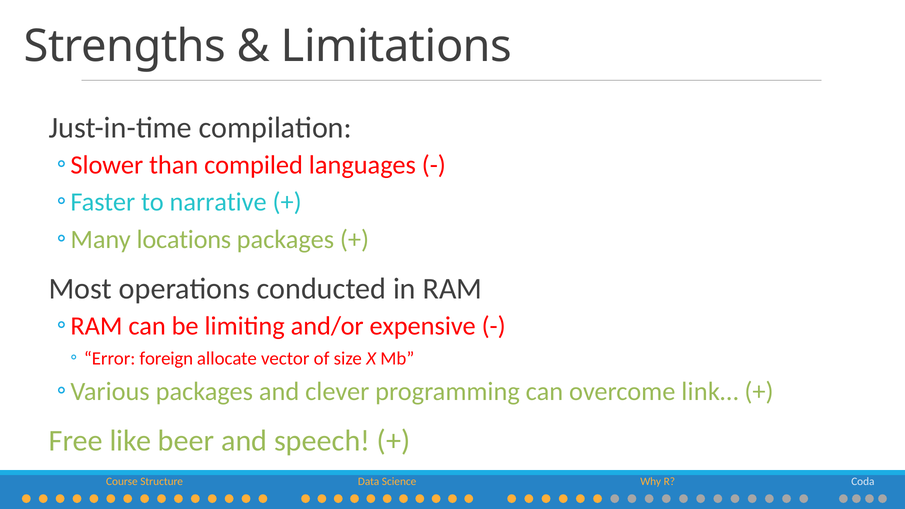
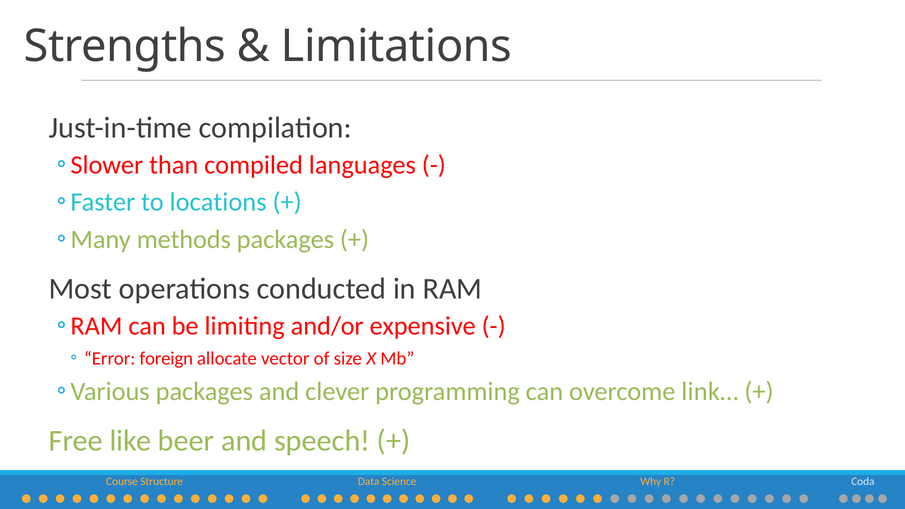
narrative: narrative -> locations
locations: locations -> methods
